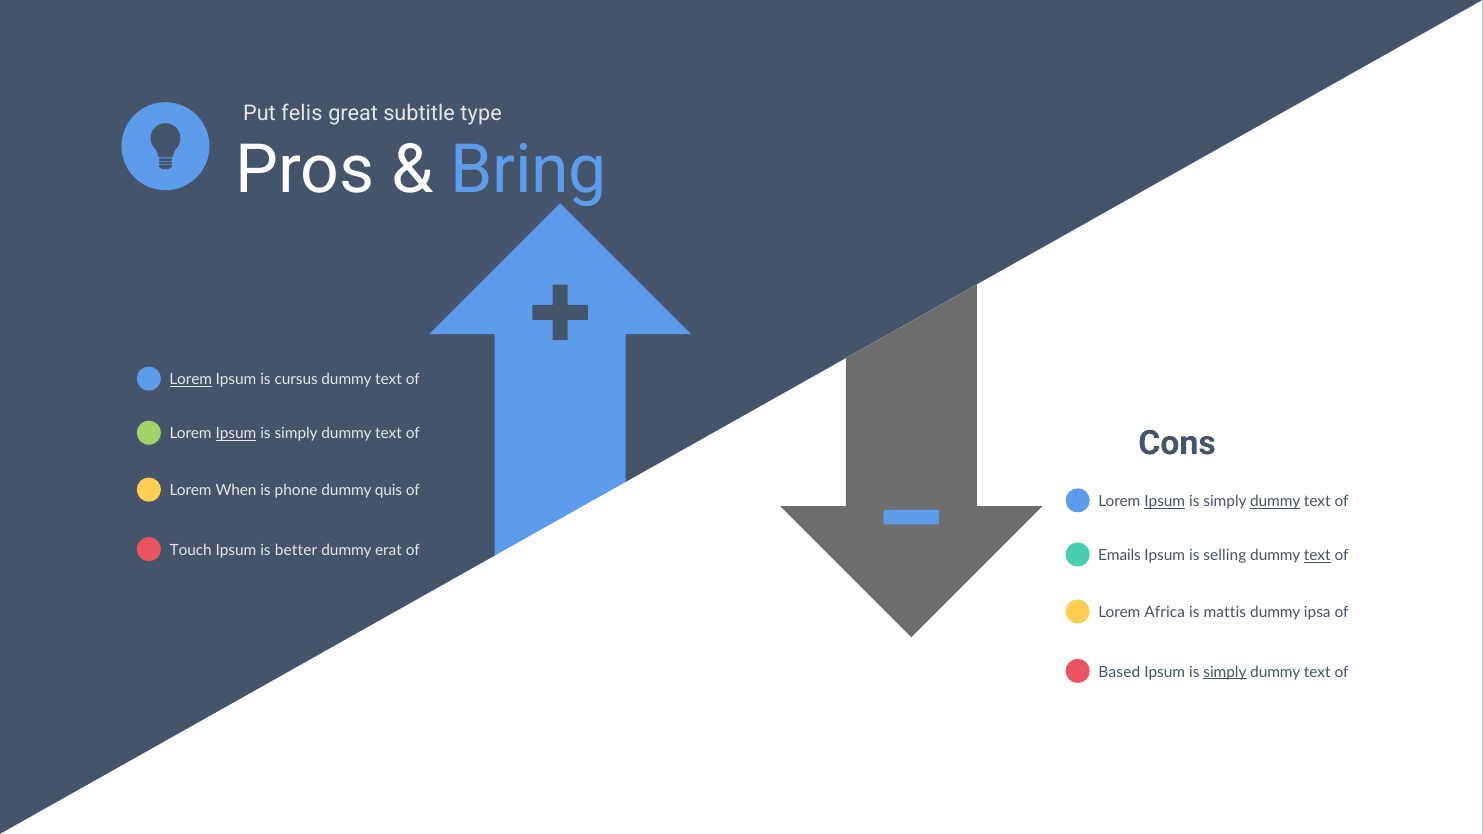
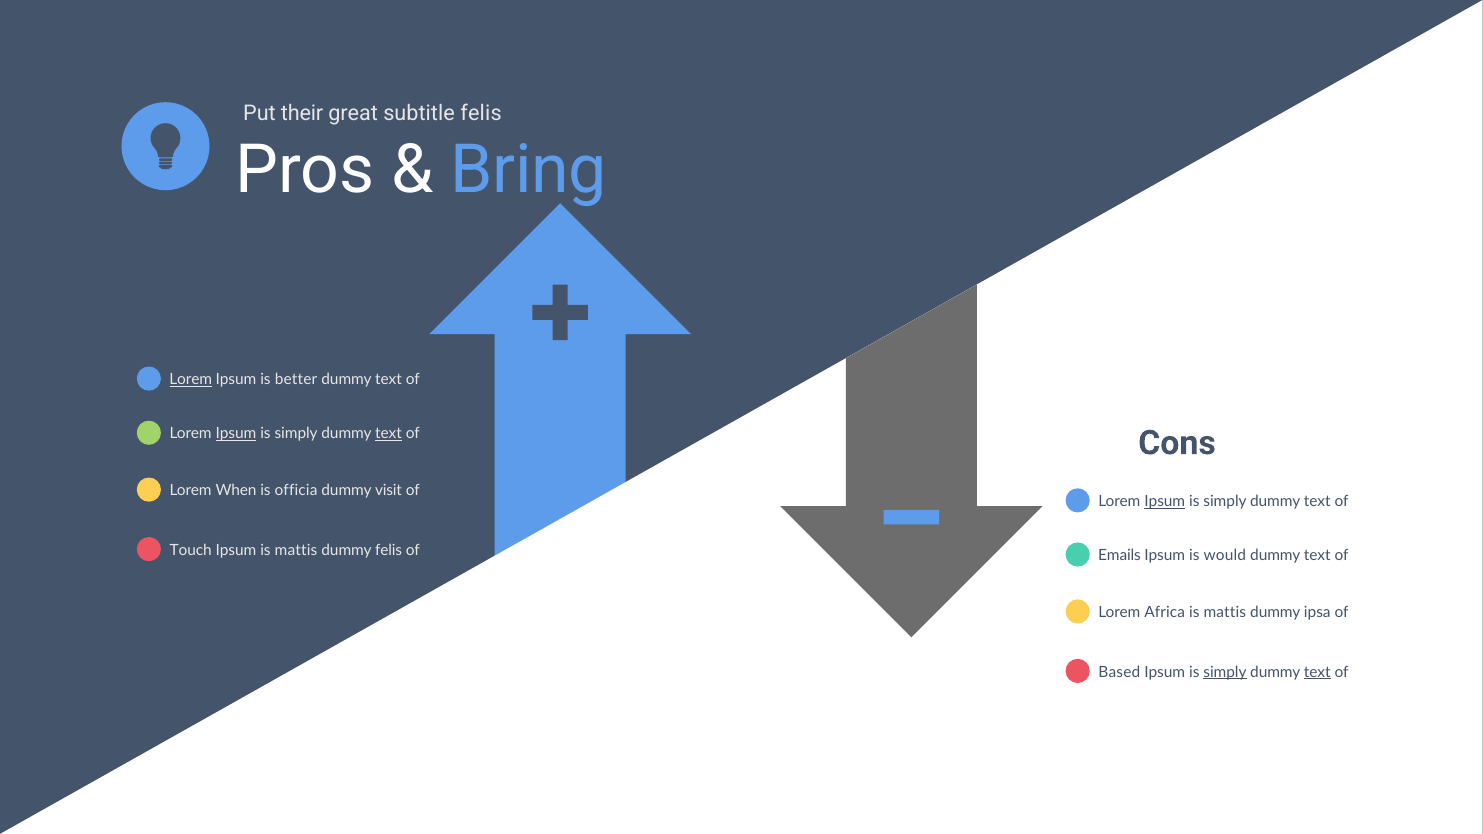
felis: felis -> their
subtitle type: type -> felis
cursus: cursus -> better
text at (388, 434) underline: none -> present
phone: phone -> officia
quis: quis -> visit
dummy at (1275, 502) underline: present -> none
Ipsum is better: better -> mattis
dummy erat: erat -> felis
selling: selling -> would
text at (1317, 556) underline: present -> none
text at (1317, 672) underline: none -> present
